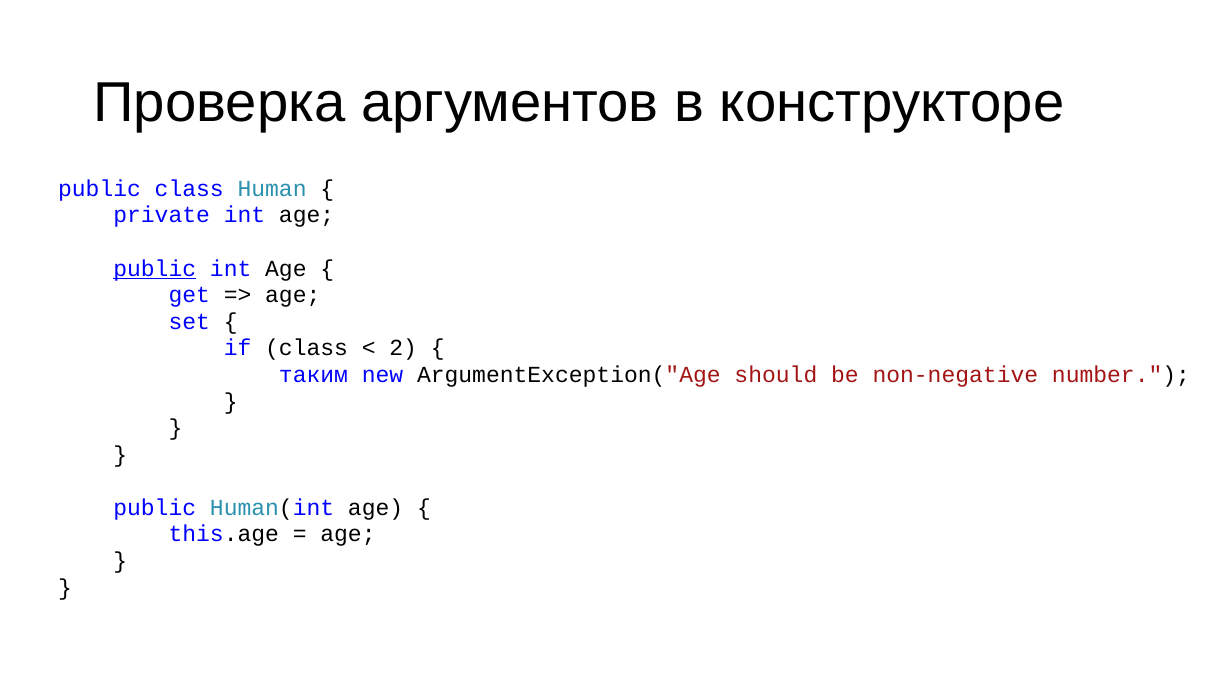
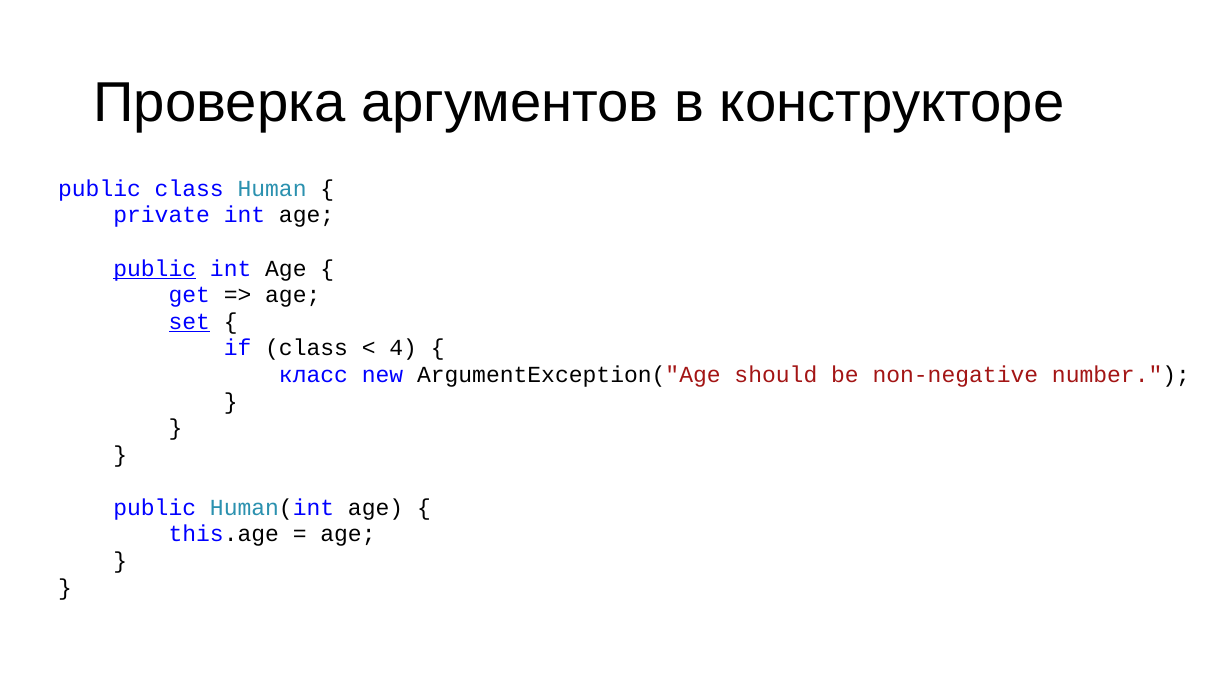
set underline: none -> present
2: 2 -> 4
таким: таким -> класс
